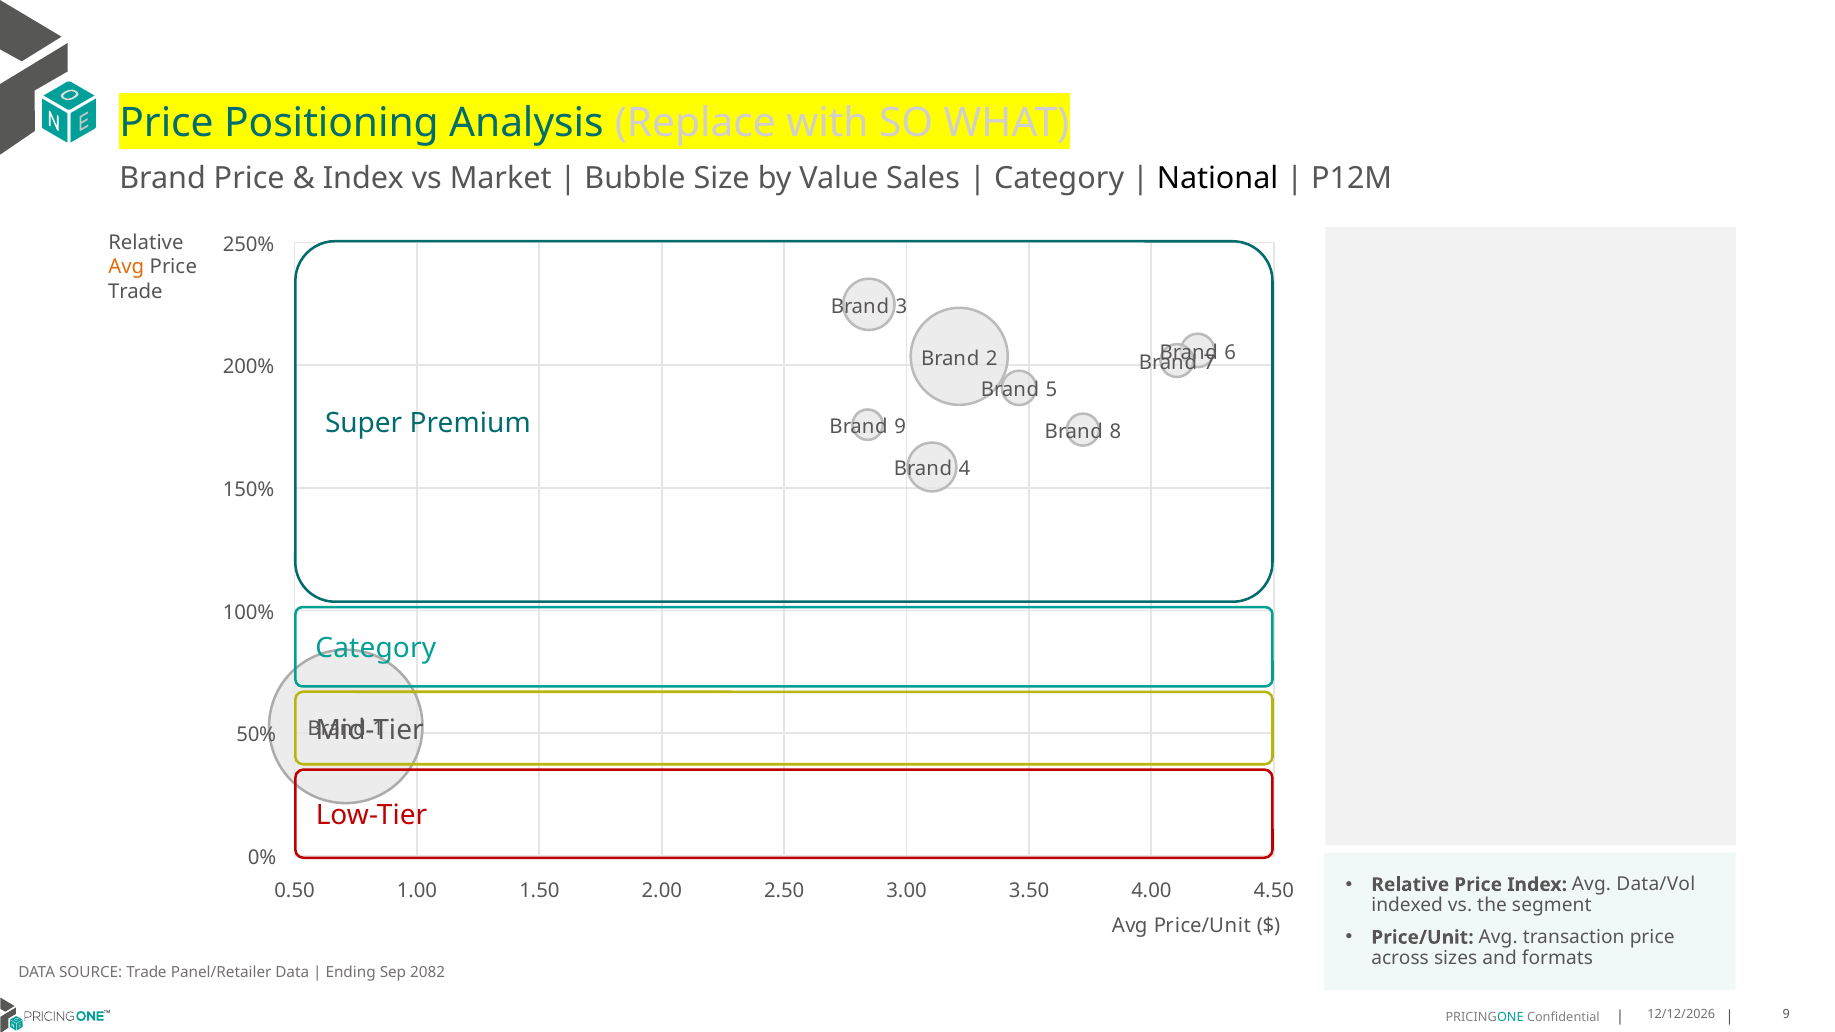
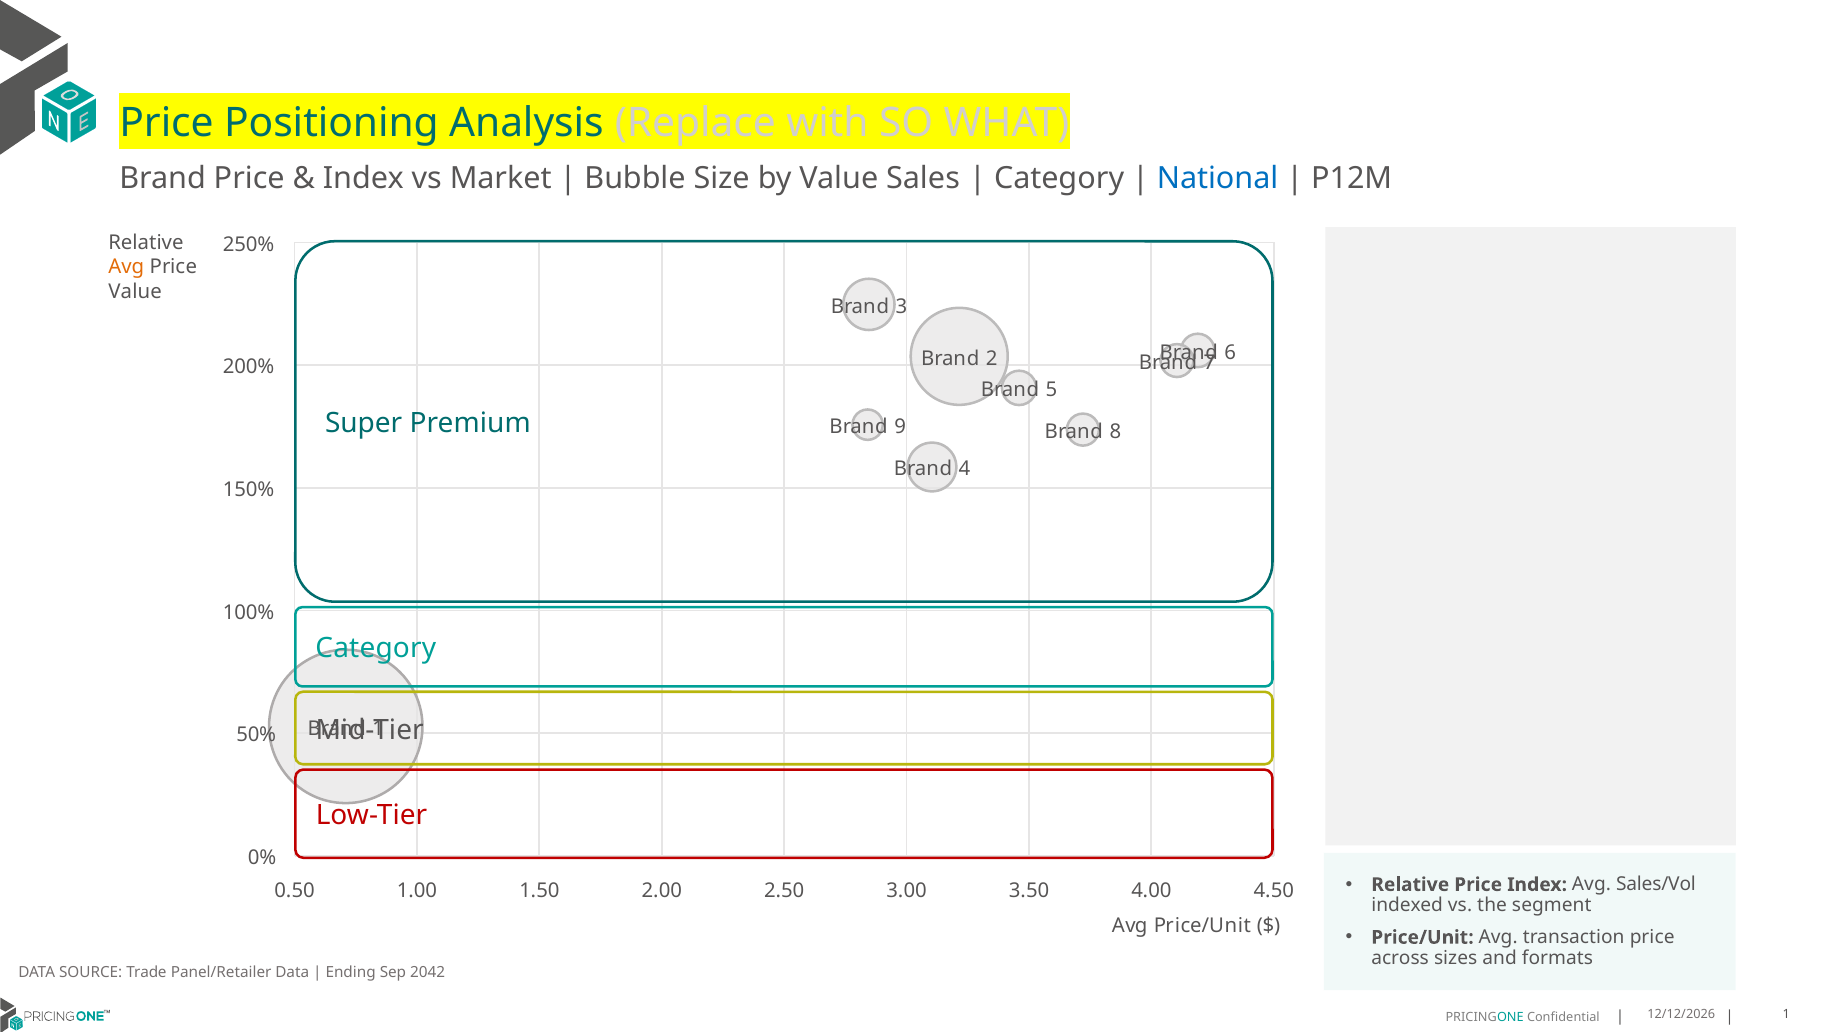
National colour: black -> blue
Trade at (135, 292): Trade -> Value
Data/Vol: Data/Vol -> Sales/Vol
2082: 2082 -> 2042
9 at (1786, 1015): 9 -> 1
